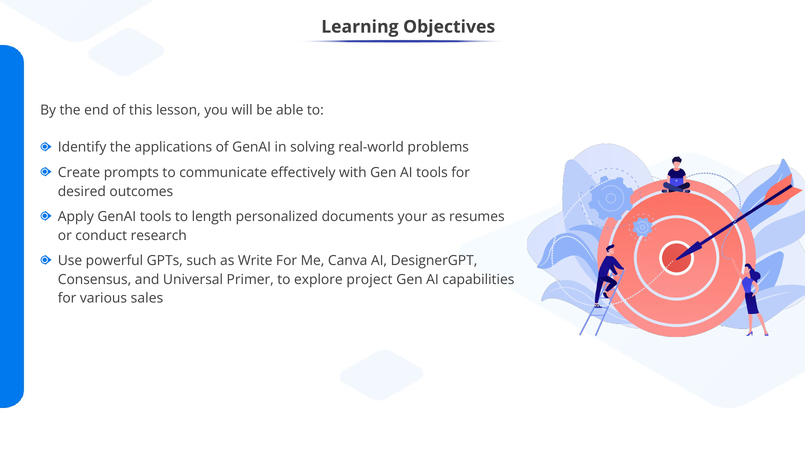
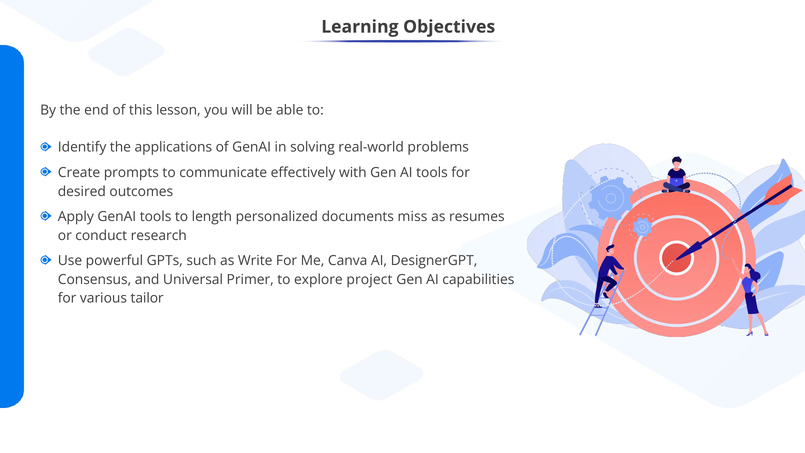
your: your -> miss
sales: sales -> tailor
